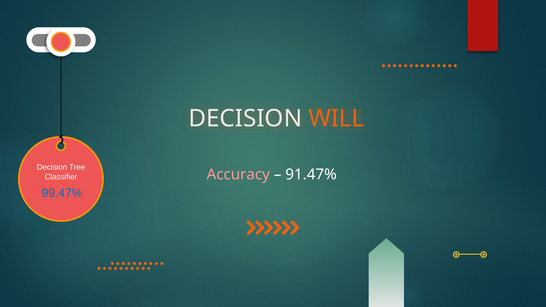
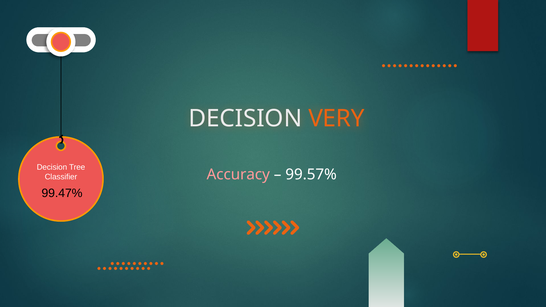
WILL: WILL -> VERY
91.47%: 91.47% -> 99.57%
99.47% colour: blue -> black
